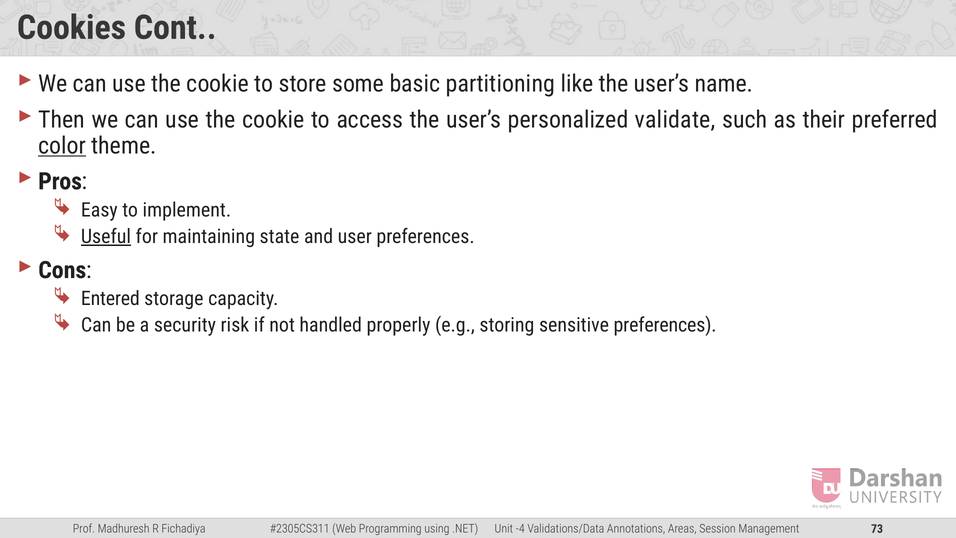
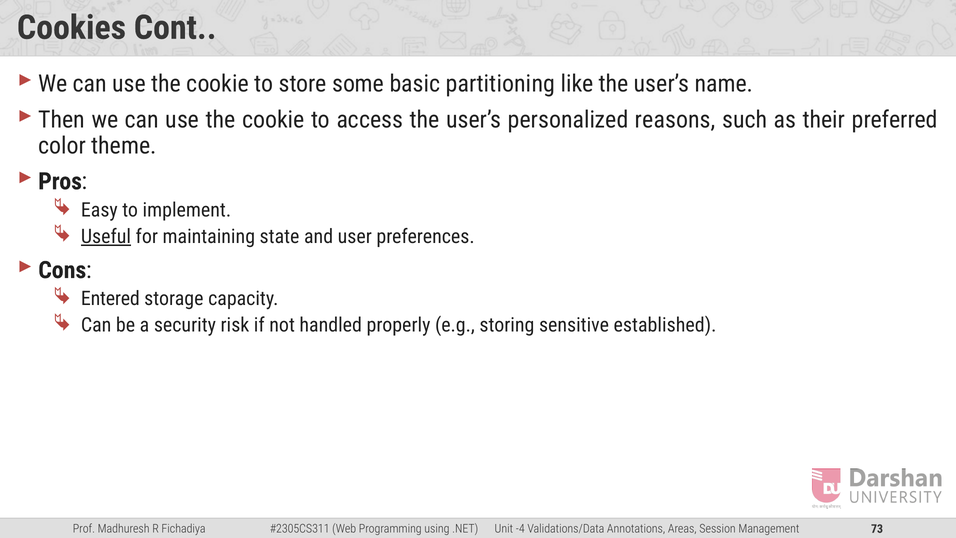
validate: validate -> reasons
color underline: present -> none
sensitive preferences: preferences -> established
